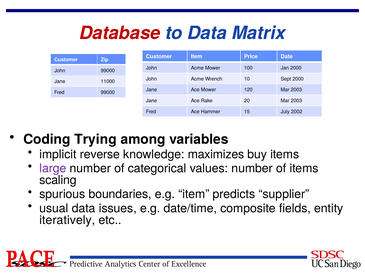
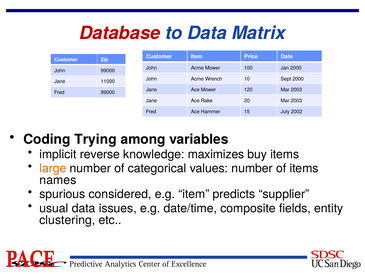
large colour: purple -> orange
scaling: scaling -> names
boundaries: boundaries -> considered
iteratively: iteratively -> clustering
